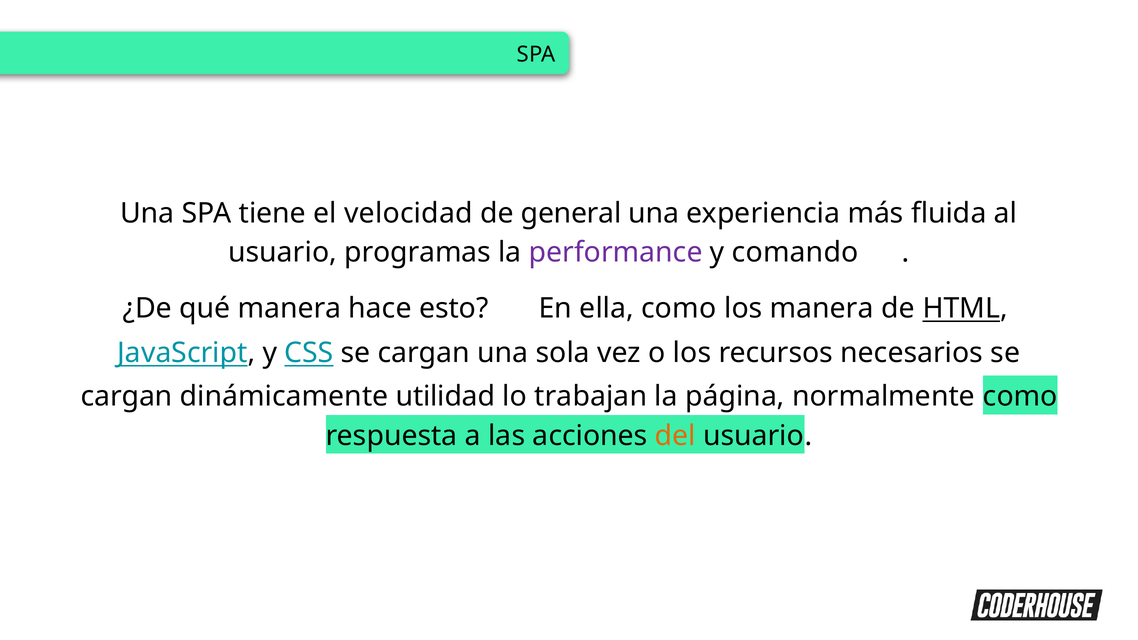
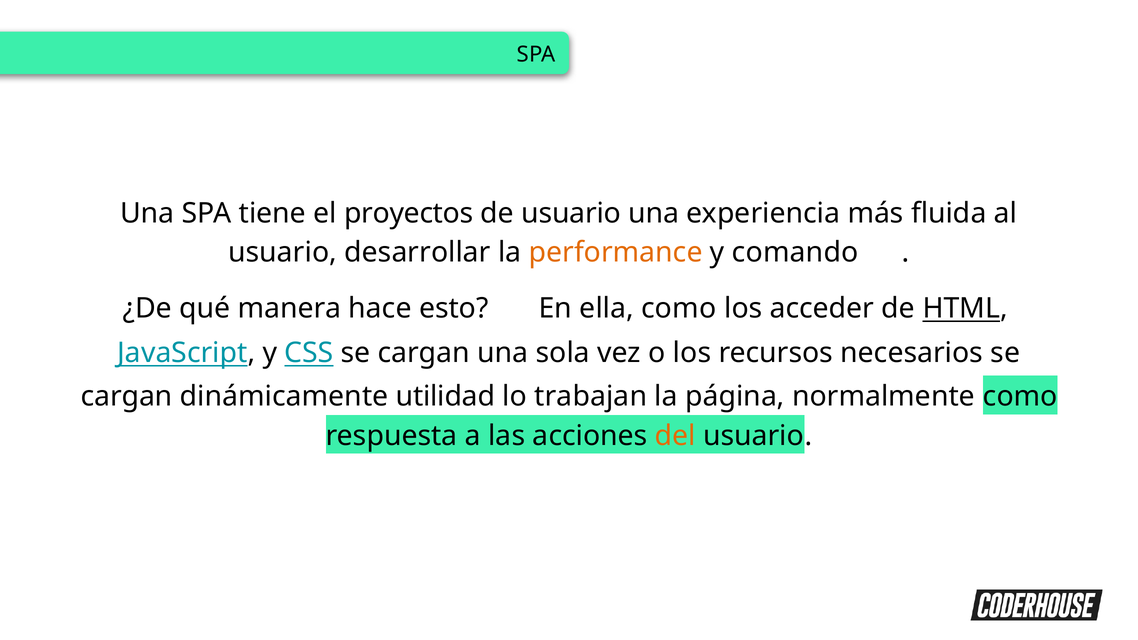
velocidad: velocidad -> proyectos
de general: general -> usuario
programas: programas -> desarrollar
performance colour: purple -> orange
los manera: manera -> acceder
